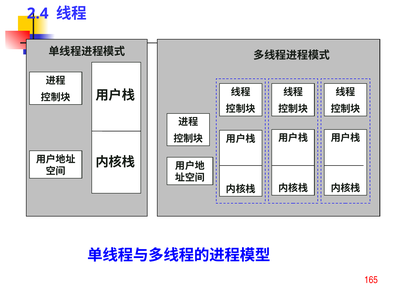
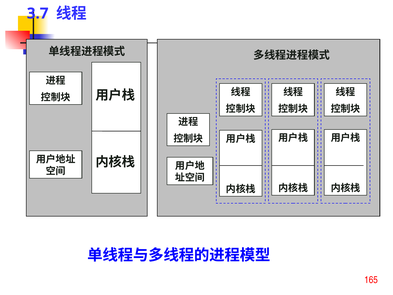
2.4: 2.4 -> 3.7
